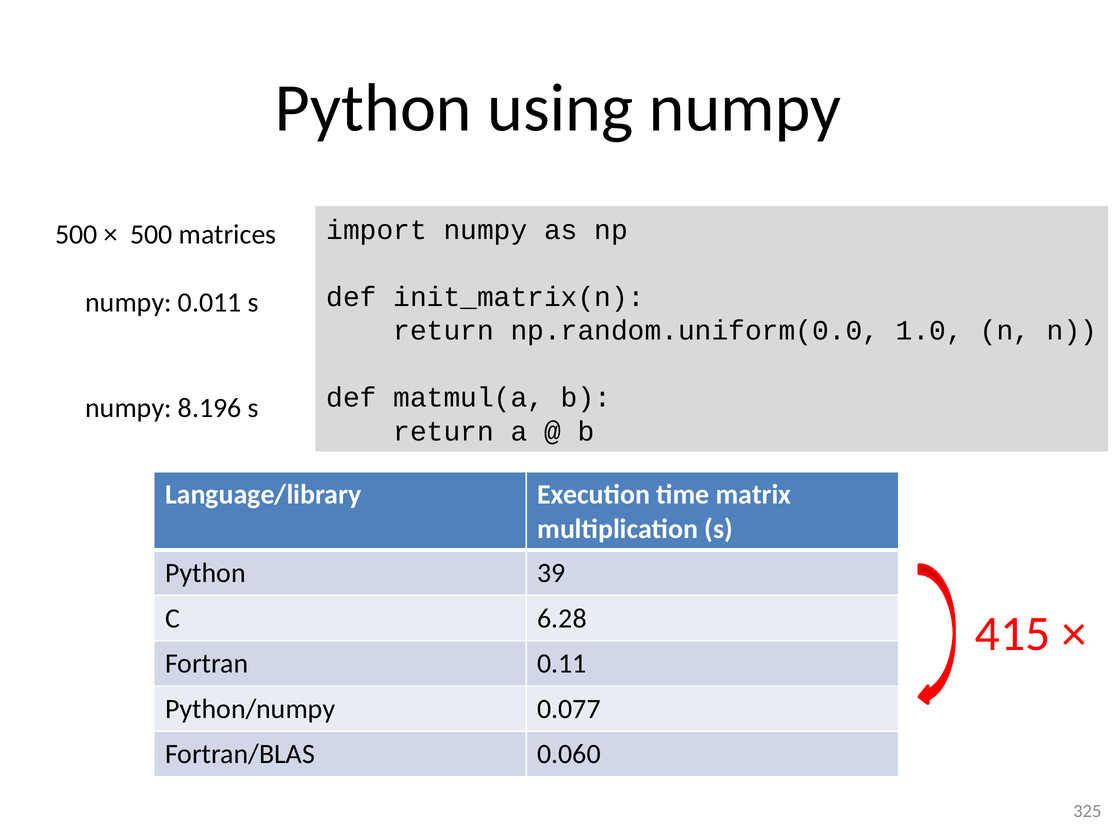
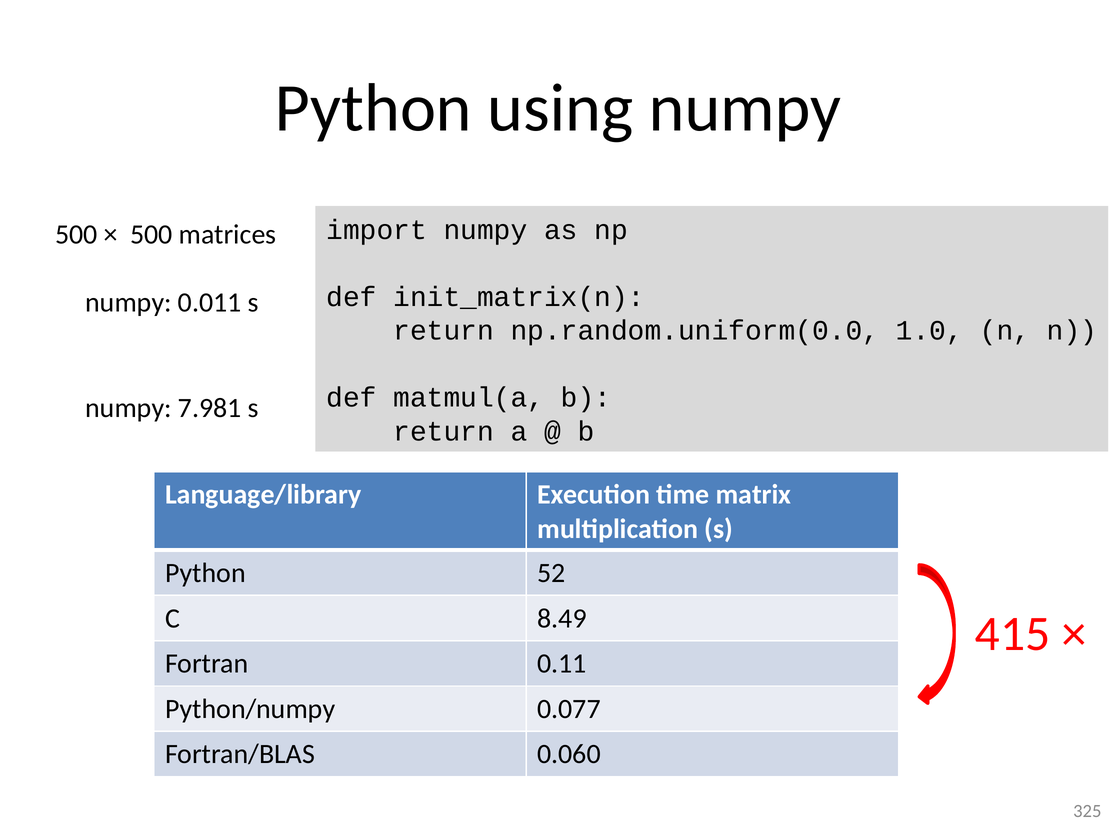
8.196: 8.196 -> 7.981
39: 39 -> 52
6.28: 6.28 -> 8.49
